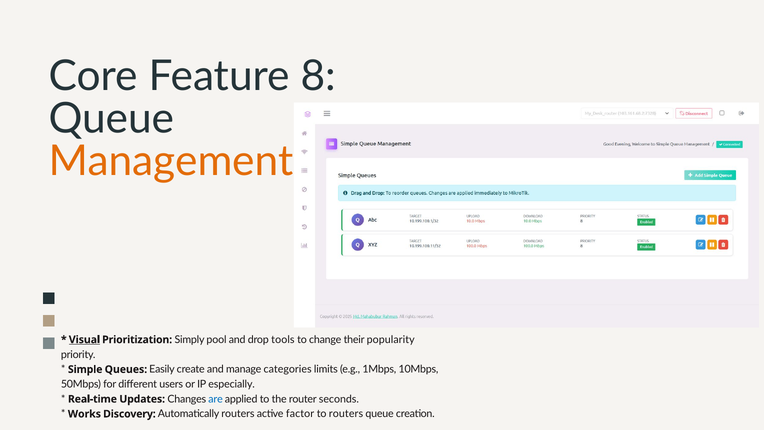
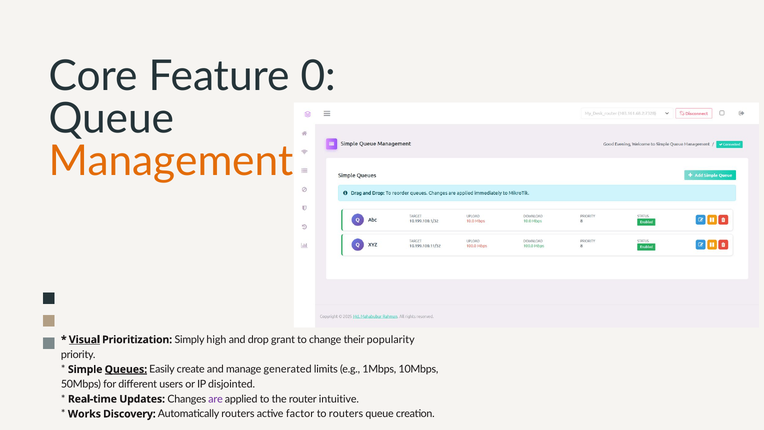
8: 8 -> 0
pool: pool -> high
tools: tools -> grant
Queues underline: none -> present
categories: categories -> generated
especially: especially -> disjointed
are colour: blue -> purple
seconds: seconds -> intuitive
